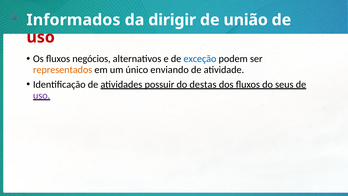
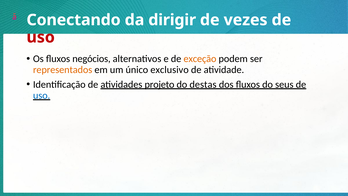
Informados: Informados -> Conectando
união: união -> vezes
exceção colour: blue -> orange
enviando: enviando -> exclusivo
possuir: possuir -> projeto
uso at (42, 95) colour: purple -> blue
